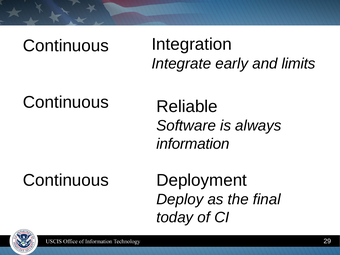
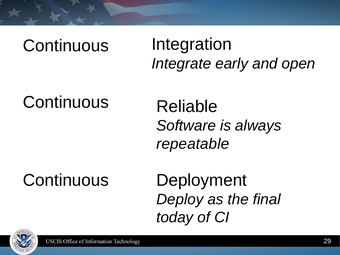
limits: limits -> open
information: information -> repeatable
